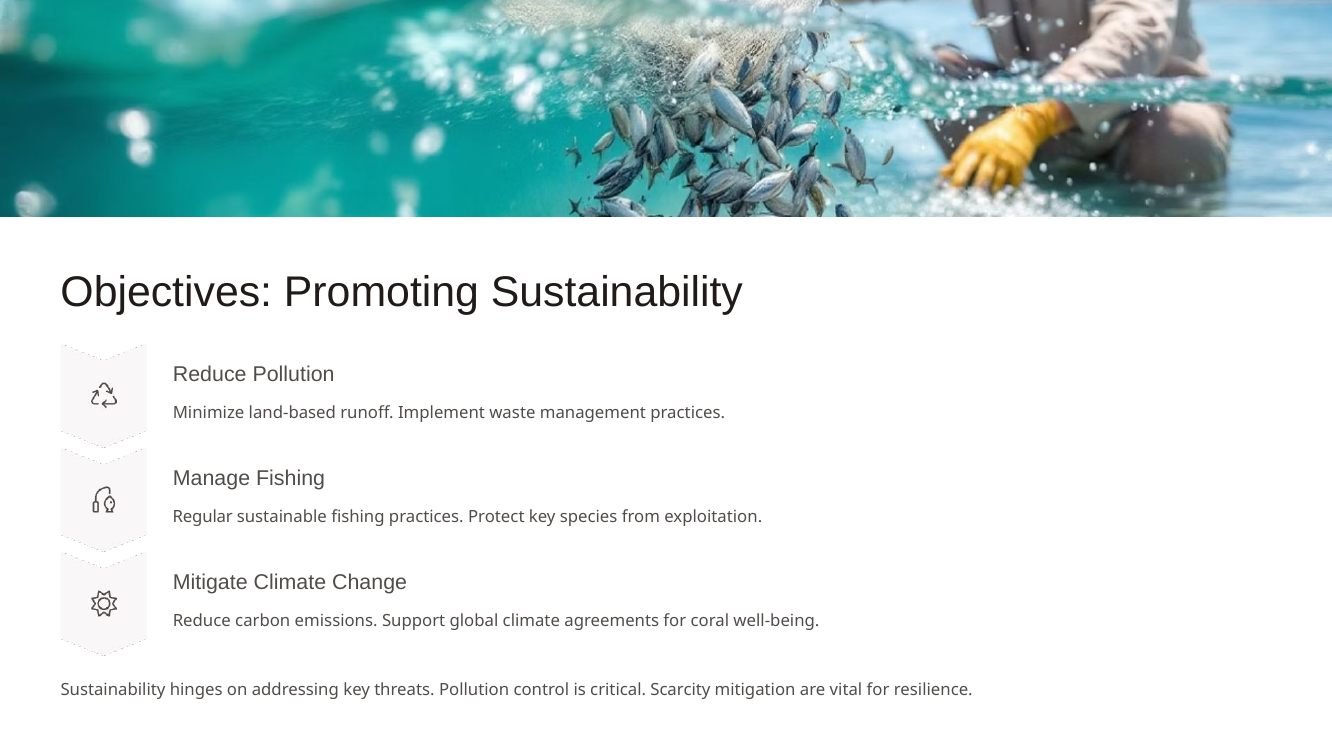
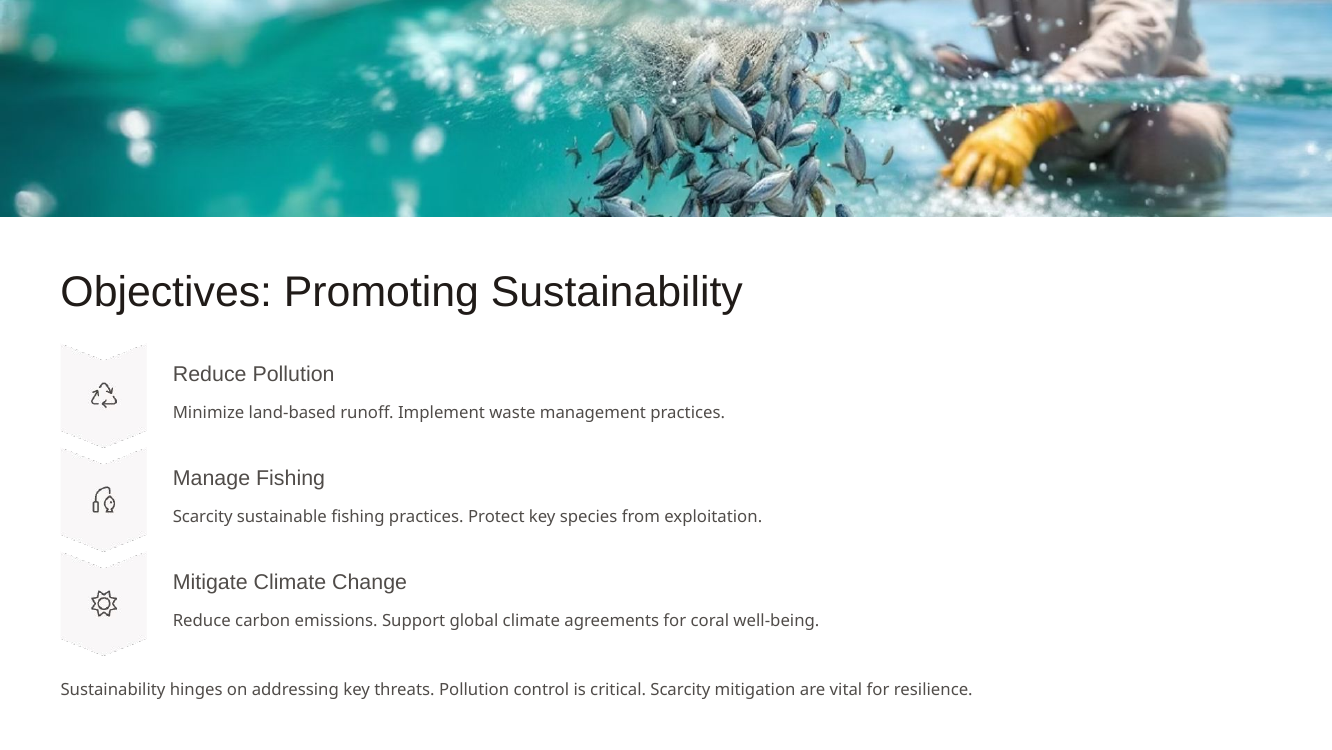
Regular at (203, 517): Regular -> Scarcity
